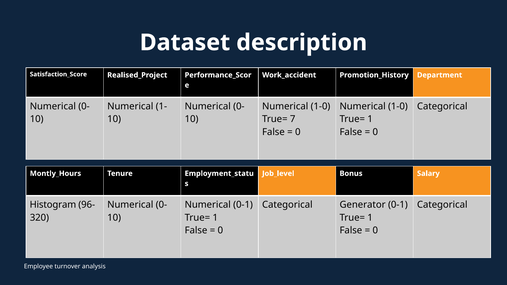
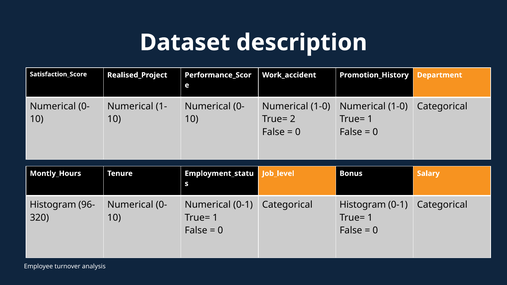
7: 7 -> 2
Categorical Generator: Generator -> Histogram
